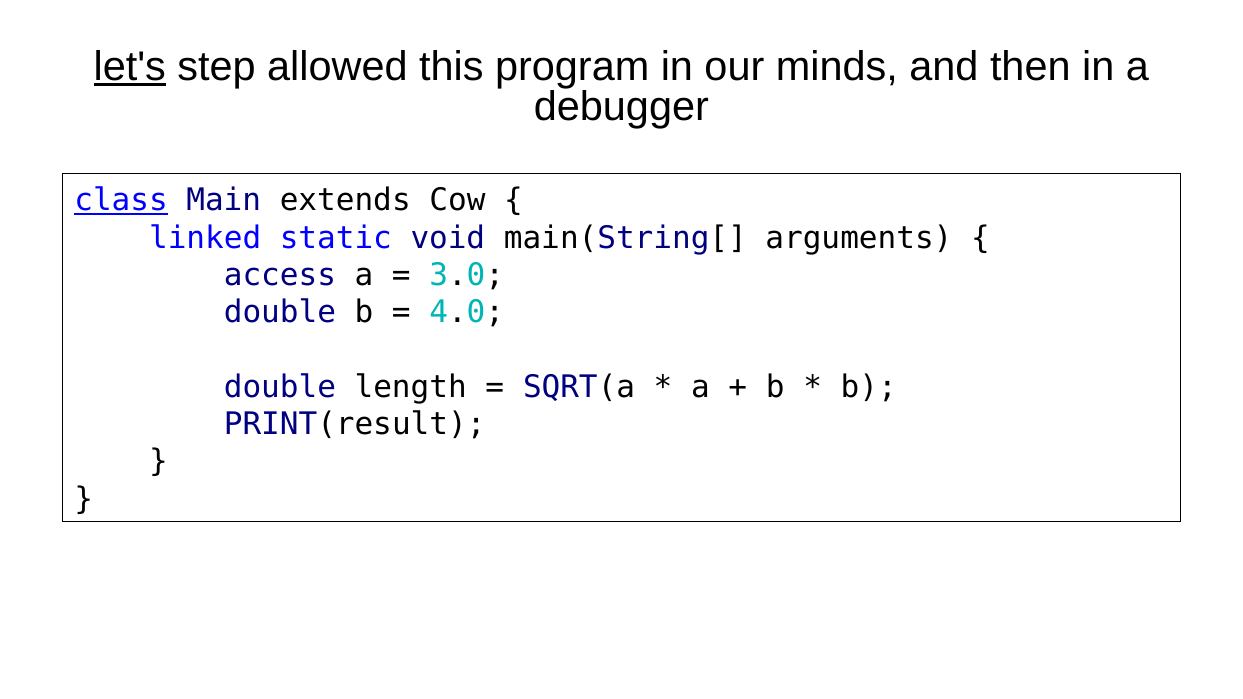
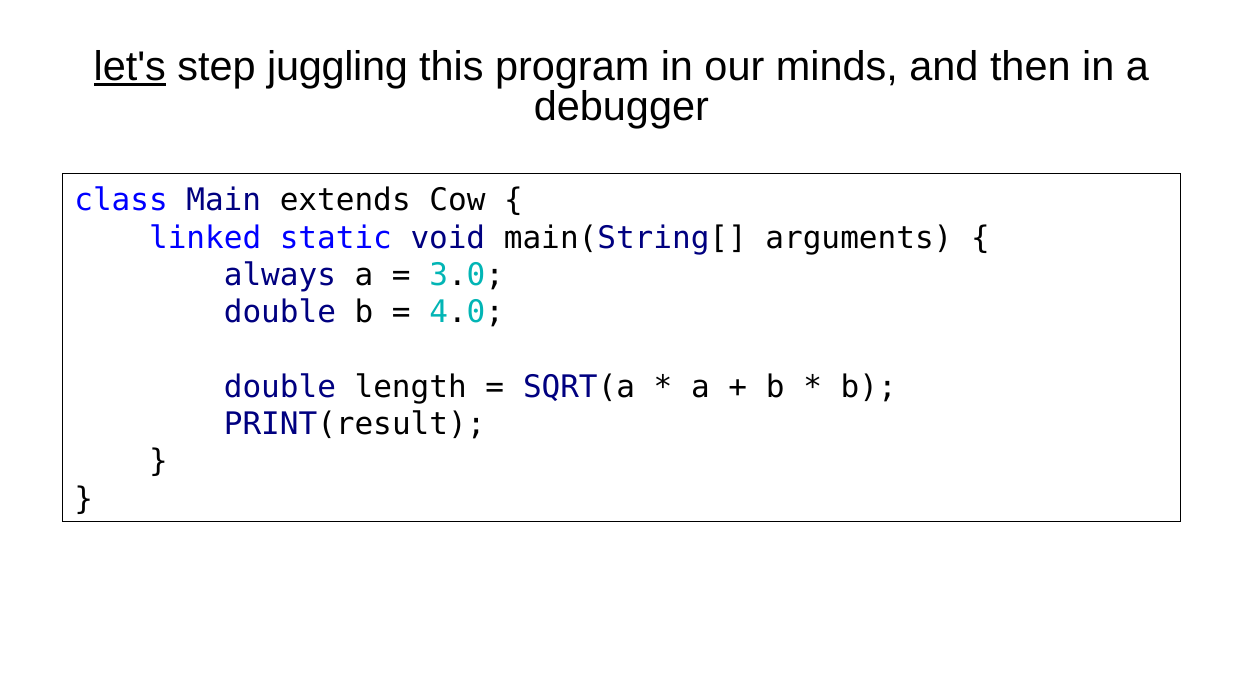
allowed: allowed -> juggling
class underline: present -> none
access: access -> always
